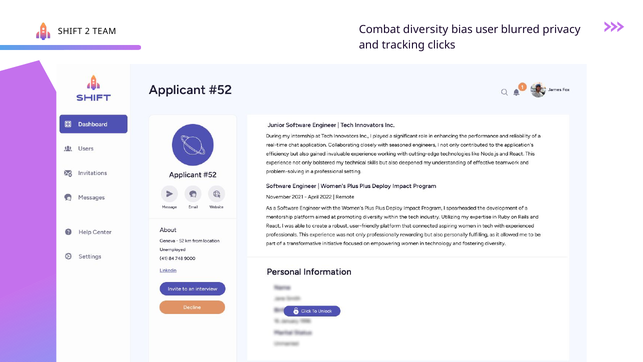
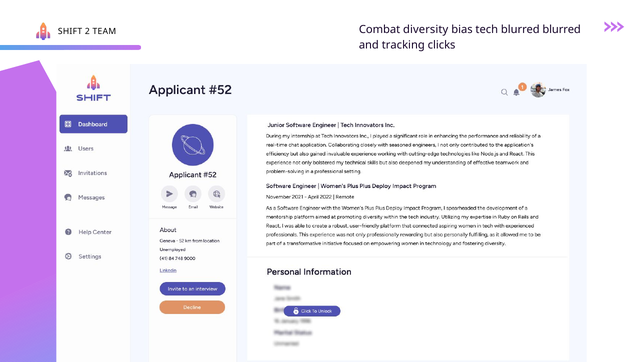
user: user -> tech
blurred privacy: privacy -> blurred
